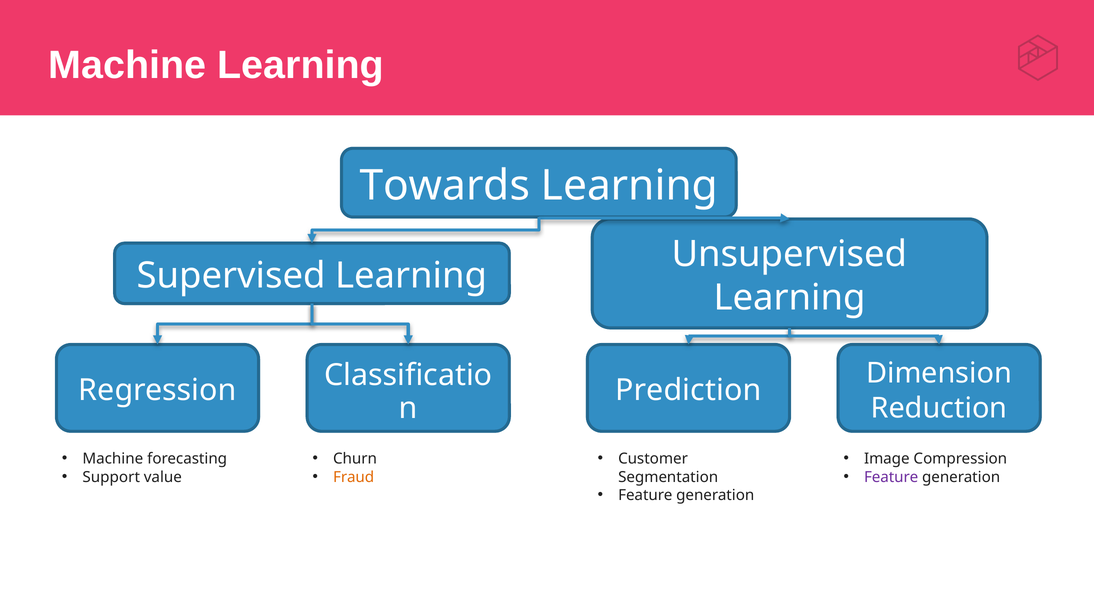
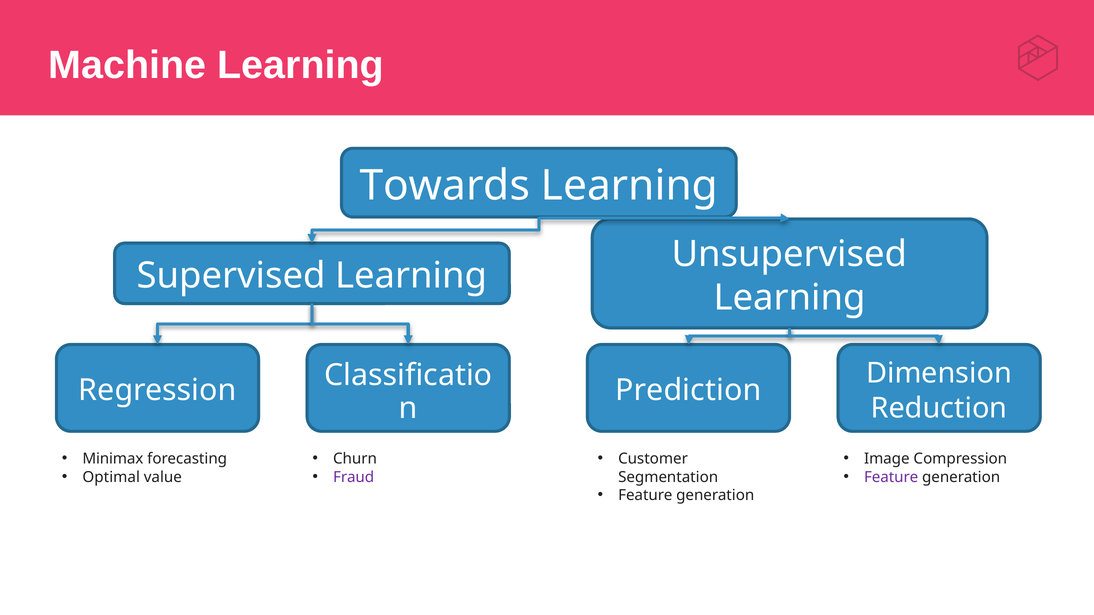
Machine at (113, 459): Machine -> Minimax
Support: Support -> Optimal
Fraud colour: orange -> purple
